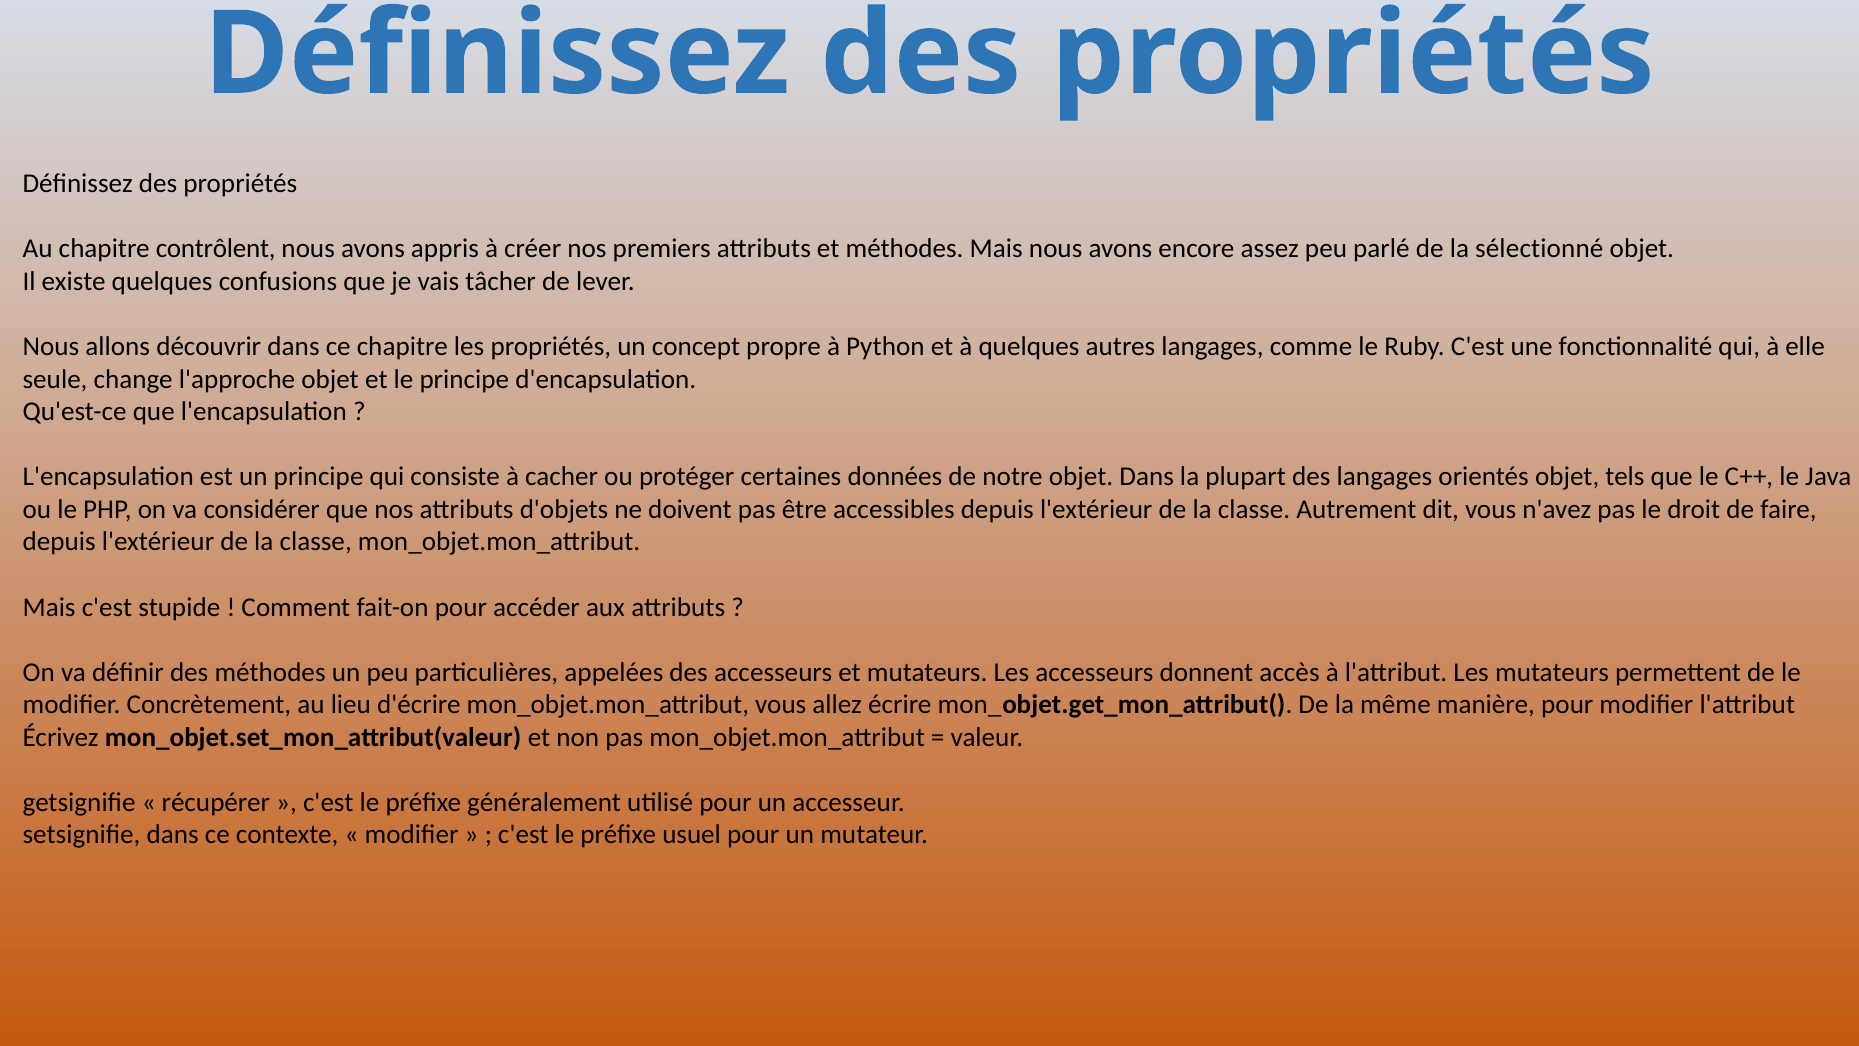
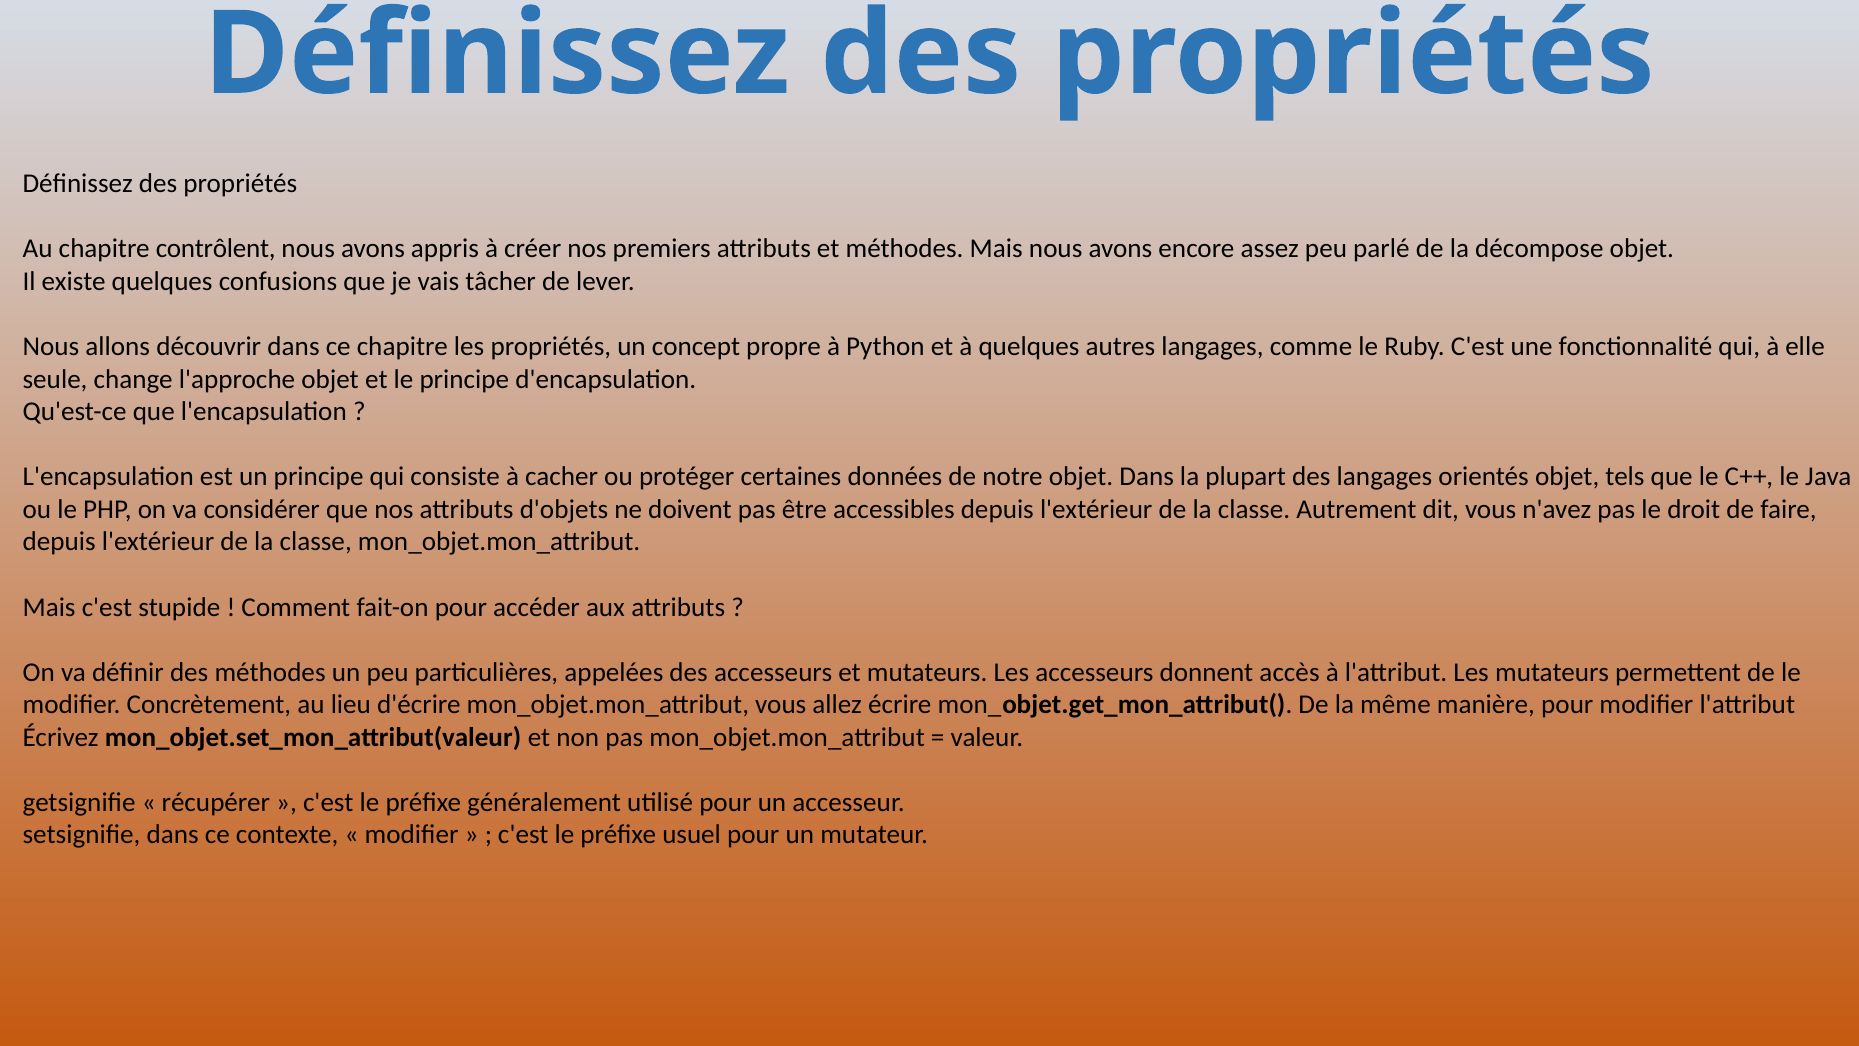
sélectionné: sélectionné -> décompose
